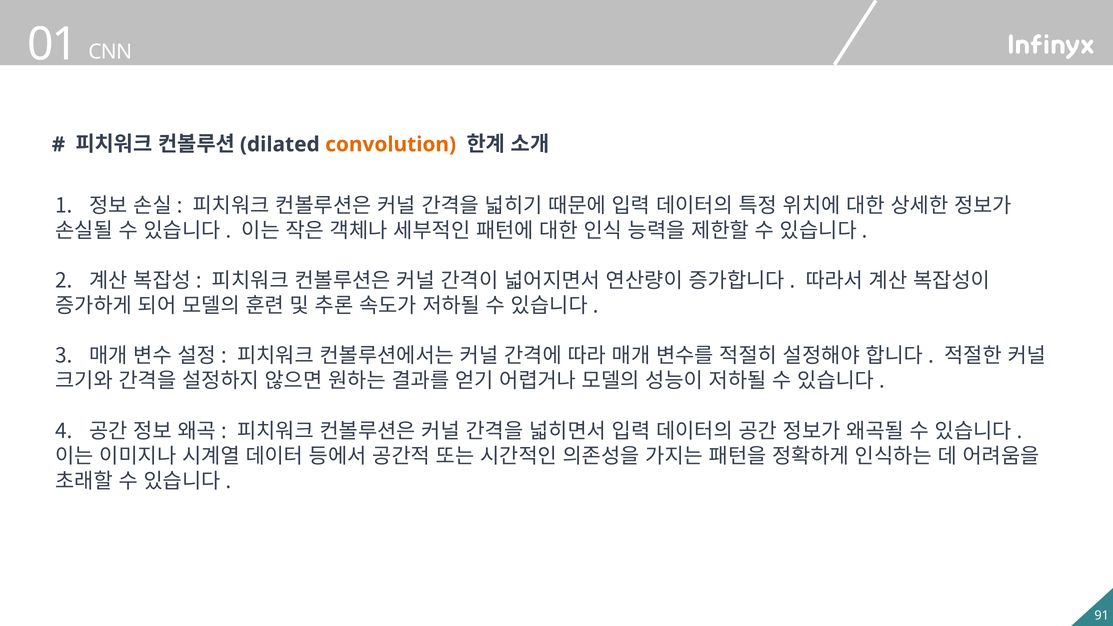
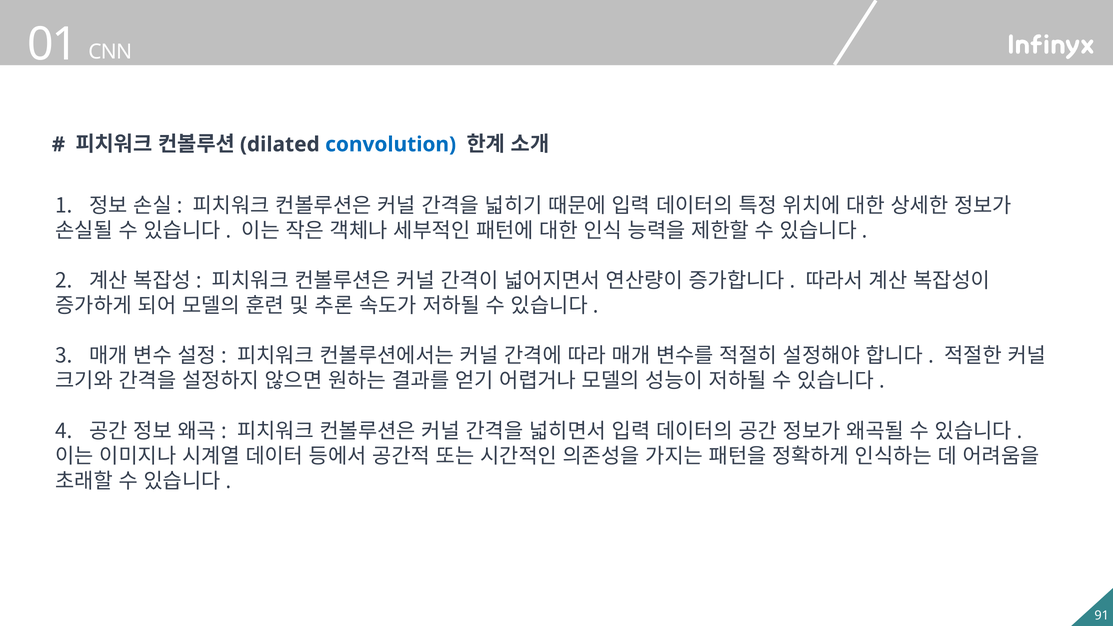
convolution colour: orange -> blue
